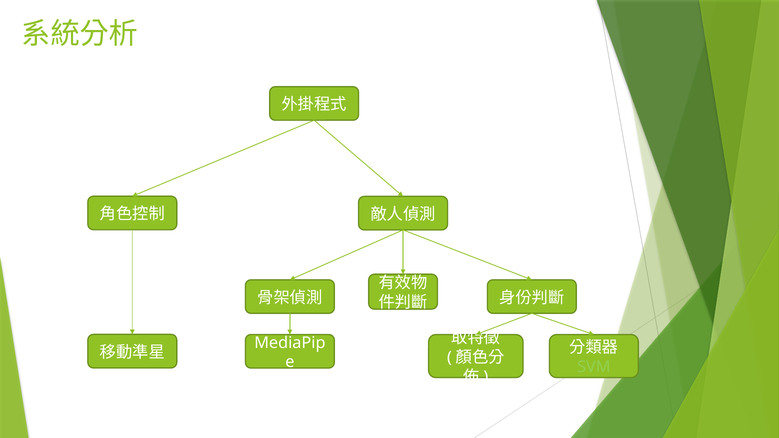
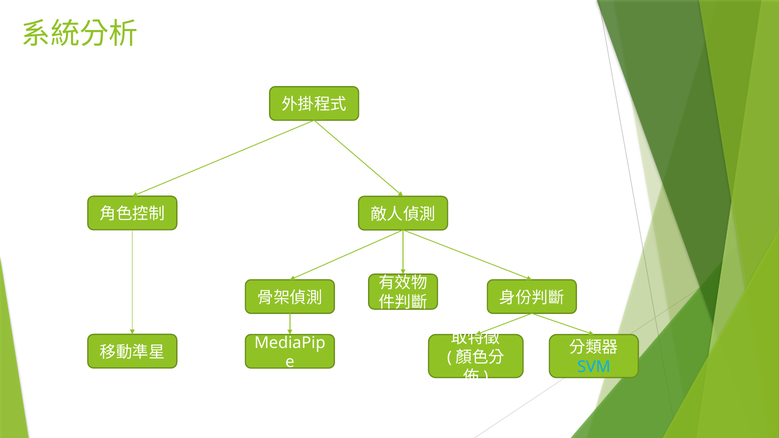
SVM colour: light green -> light blue
